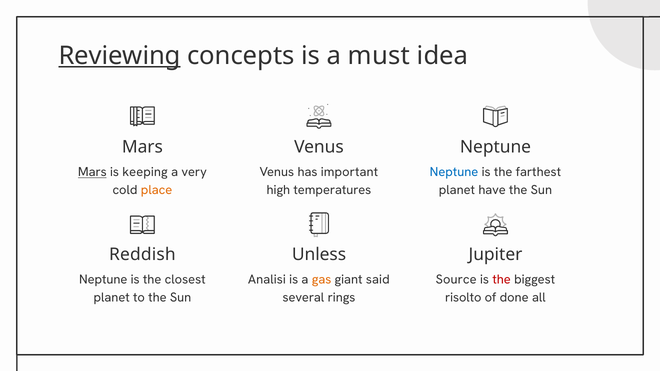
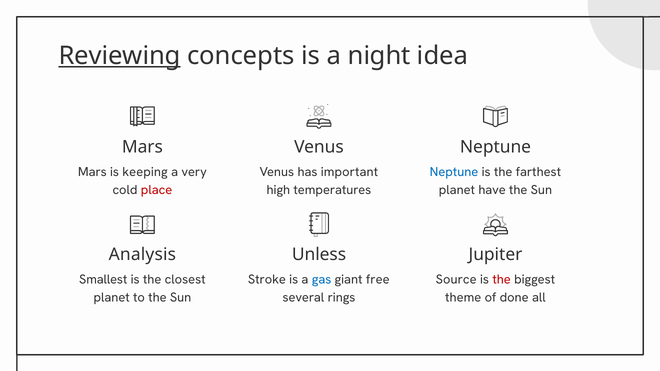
must: must -> night
Mars at (92, 172) underline: present -> none
place colour: orange -> red
Reddish: Reddish -> Analysis
Neptune at (103, 280): Neptune -> Smallest
Analisi: Analisi -> Stroke
gas colour: orange -> blue
said: said -> free
risolto: risolto -> theme
